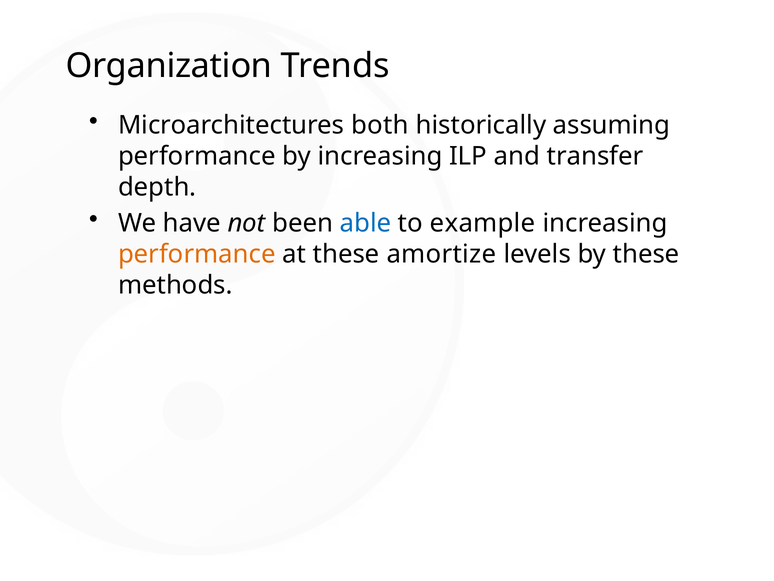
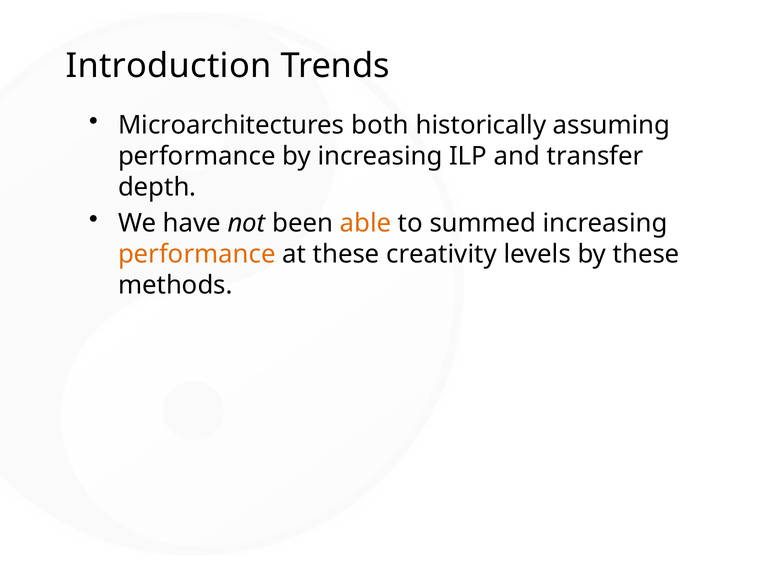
Organization: Organization -> Introduction
able colour: blue -> orange
example: example -> summed
amortize: amortize -> creativity
